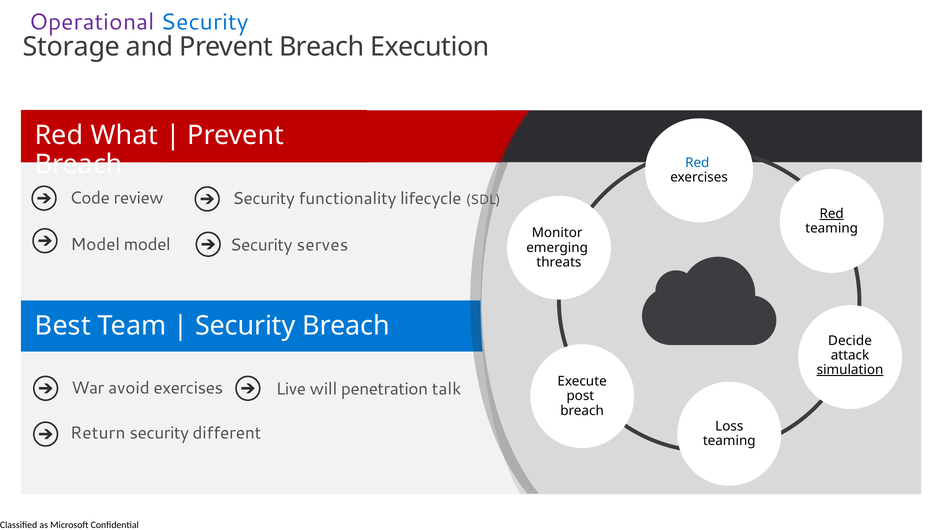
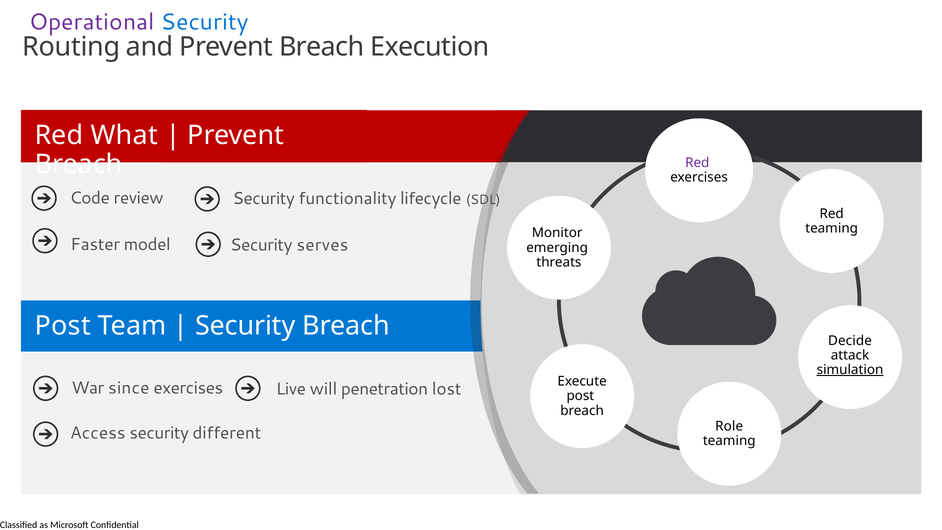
Storage: Storage -> Routing
Red at (697, 163) colour: blue -> purple
Red at (832, 213) underline: present -> none
Model at (95, 244): Model -> Faster
Best at (63, 326): Best -> Post
avoid: avoid -> since
talk: talk -> lost
Loss: Loss -> Role
Return: Return -> Access
